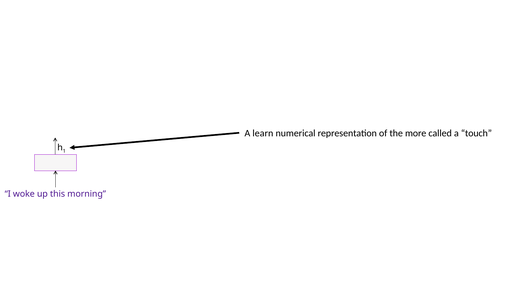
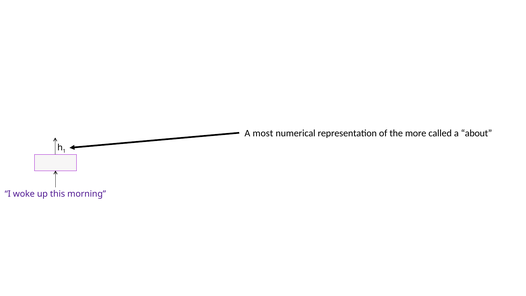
learn: learn -> most
touch: touch -> about
